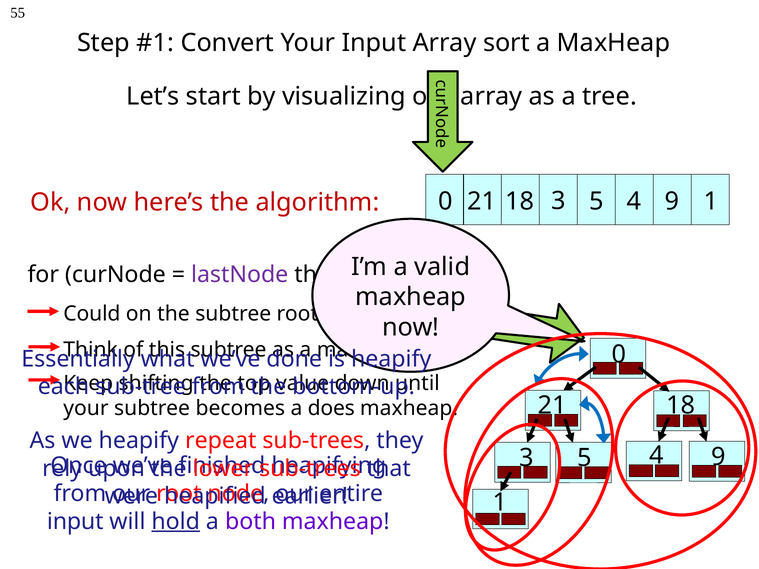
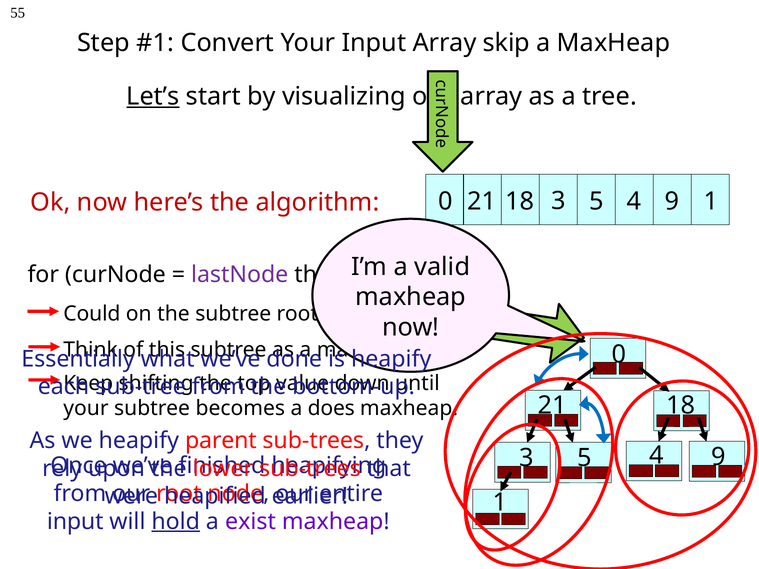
sort: sort -> skip
Let’s underline: none -> present
repeat: repeat -> parent
both: both -> exist
